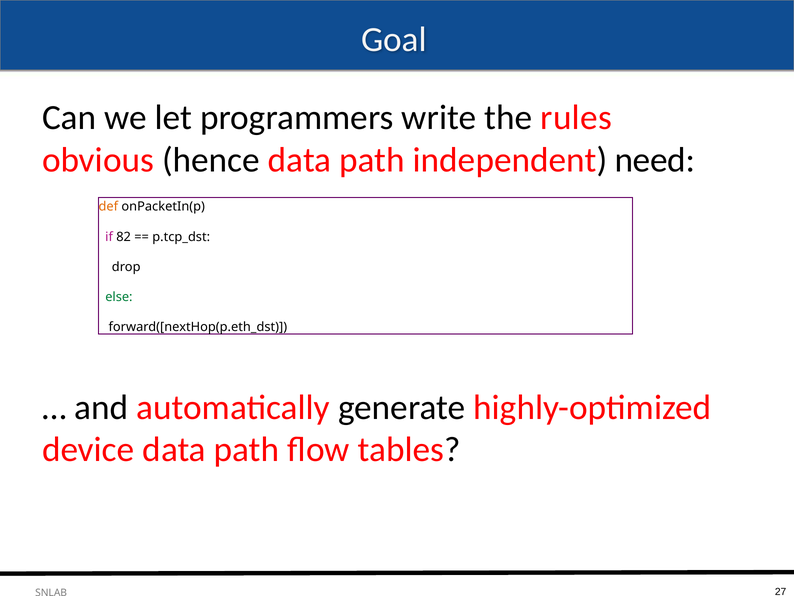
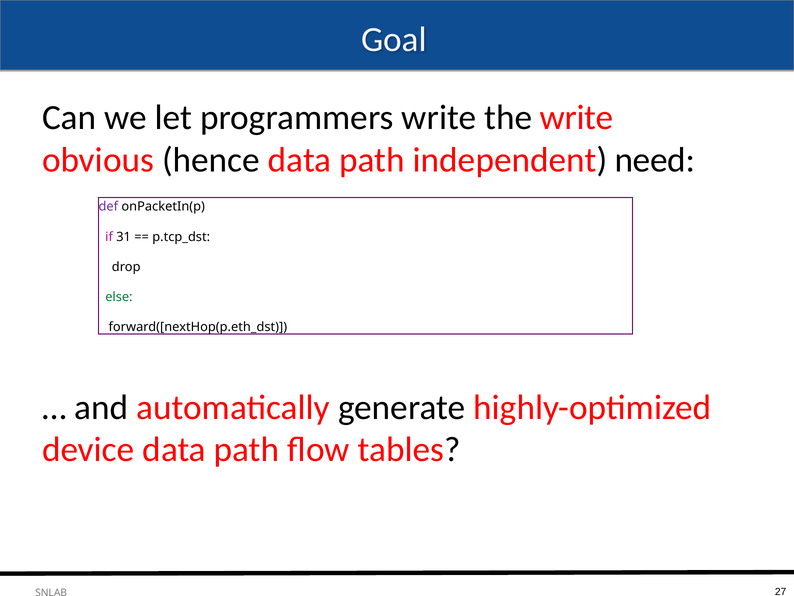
the rules: rules -> write
def colour: orange -> purple
82: 82 -> 31
